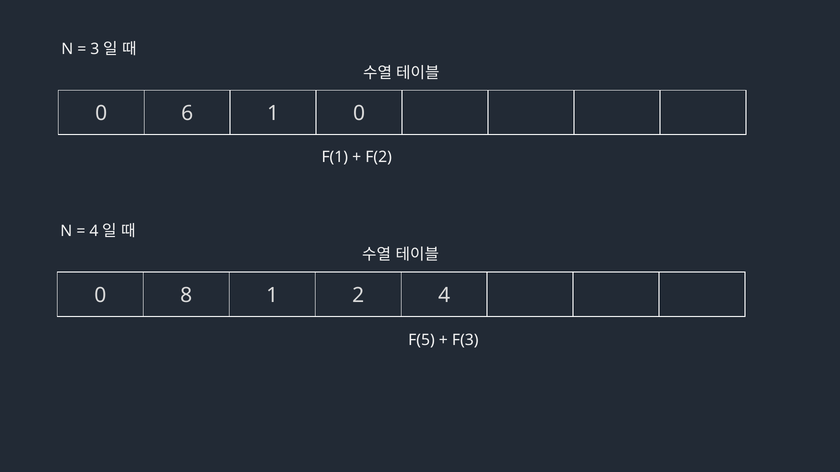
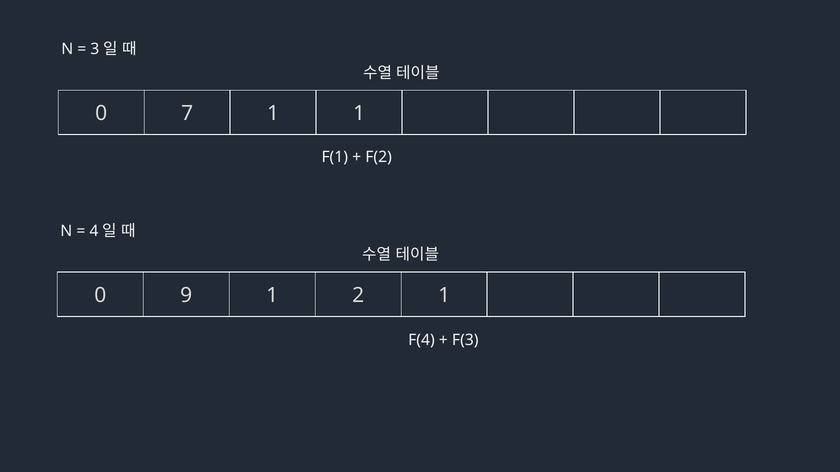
6: 6 -> 7
1 0: 0 -> 1
8: 8 -> 9
2 4: 4 -> 1
F(5: F(5 -> F(4
